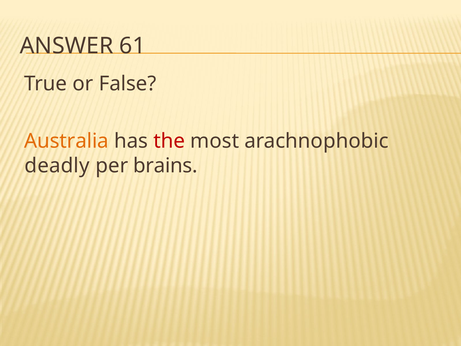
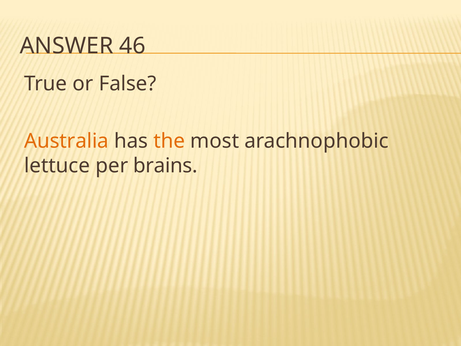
61: 61 -> 46
the colour: red -> orange
deadly: deadly -> lettuce
